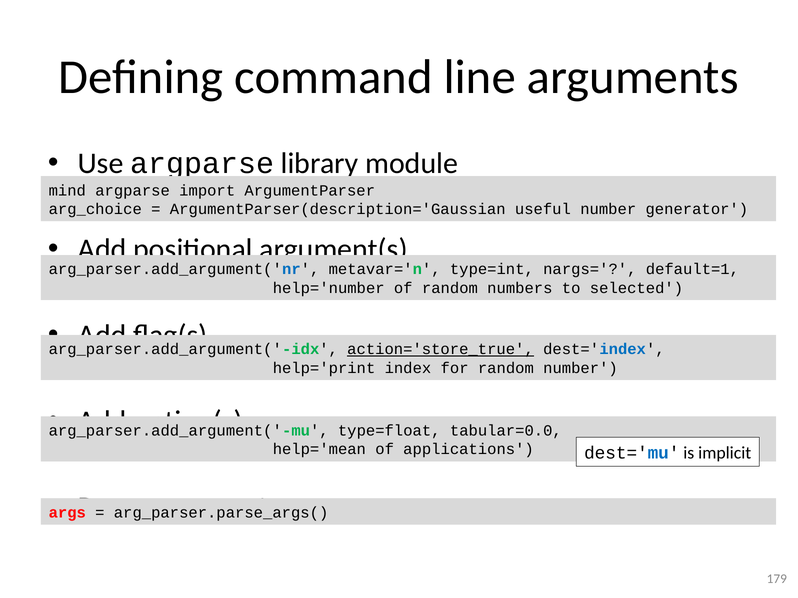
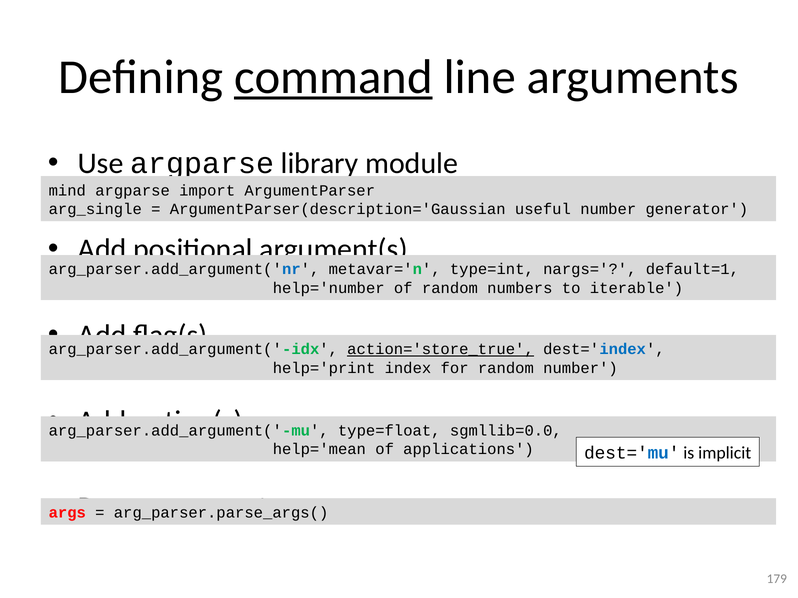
command underline: none -> present
arg_choice: arg_choice -> arg_single
selected: selected -> iterable
tabular=0.0: tabular=0.0 -> sgmllib=0.0
